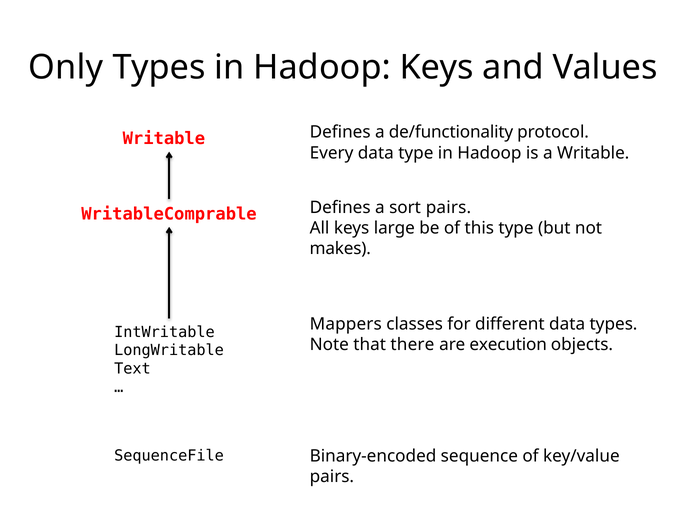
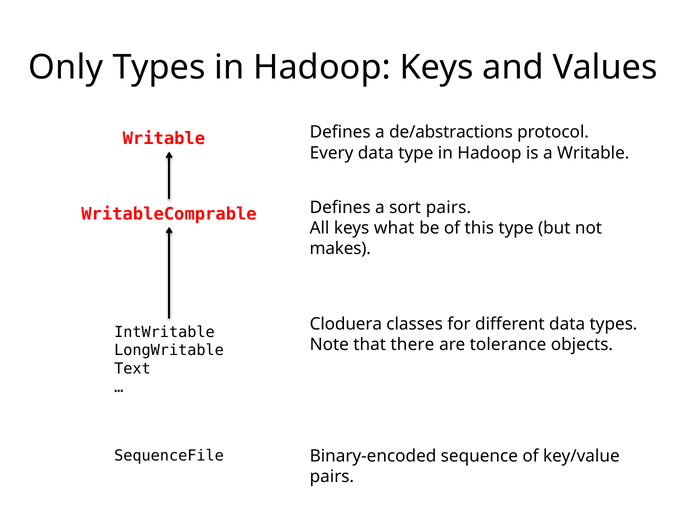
de/functionality: de/functionality -> de/abstractions
large: large -> what
Mappers: Mappers -> Cloduera
execution: execution -> tolerance
